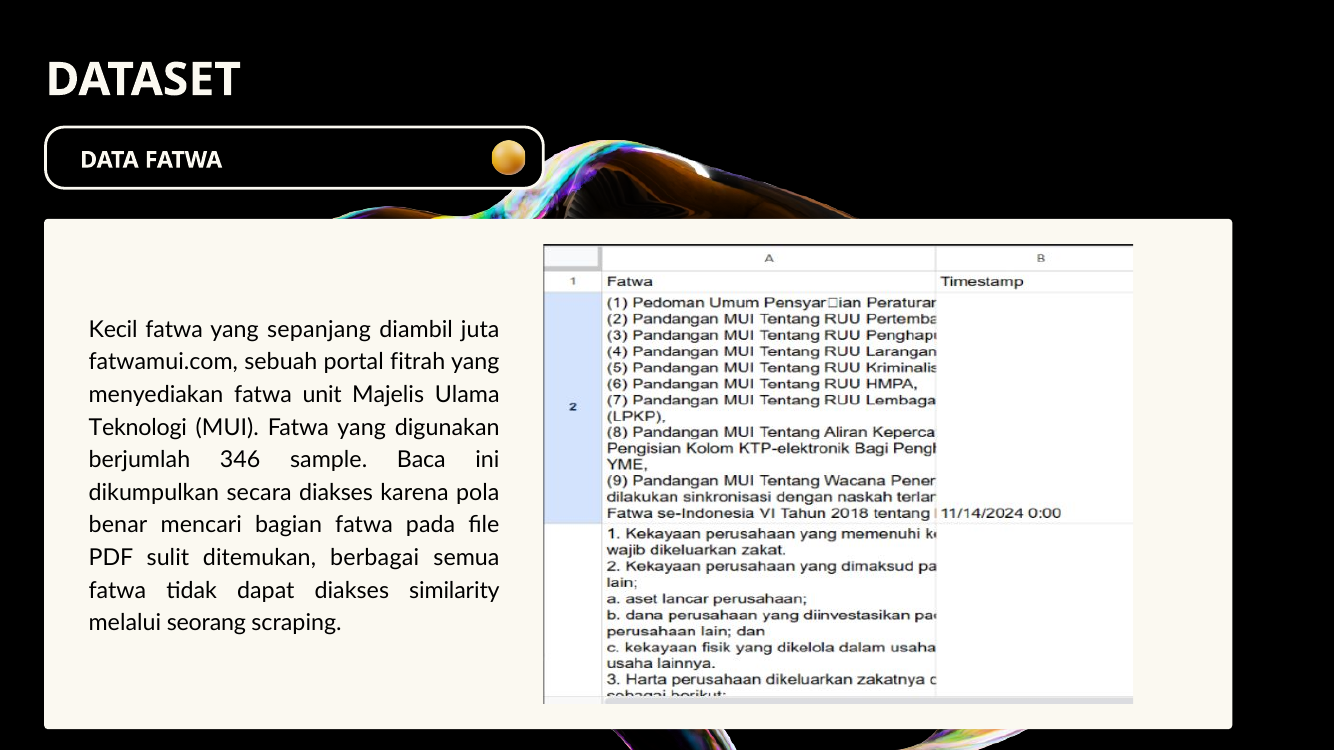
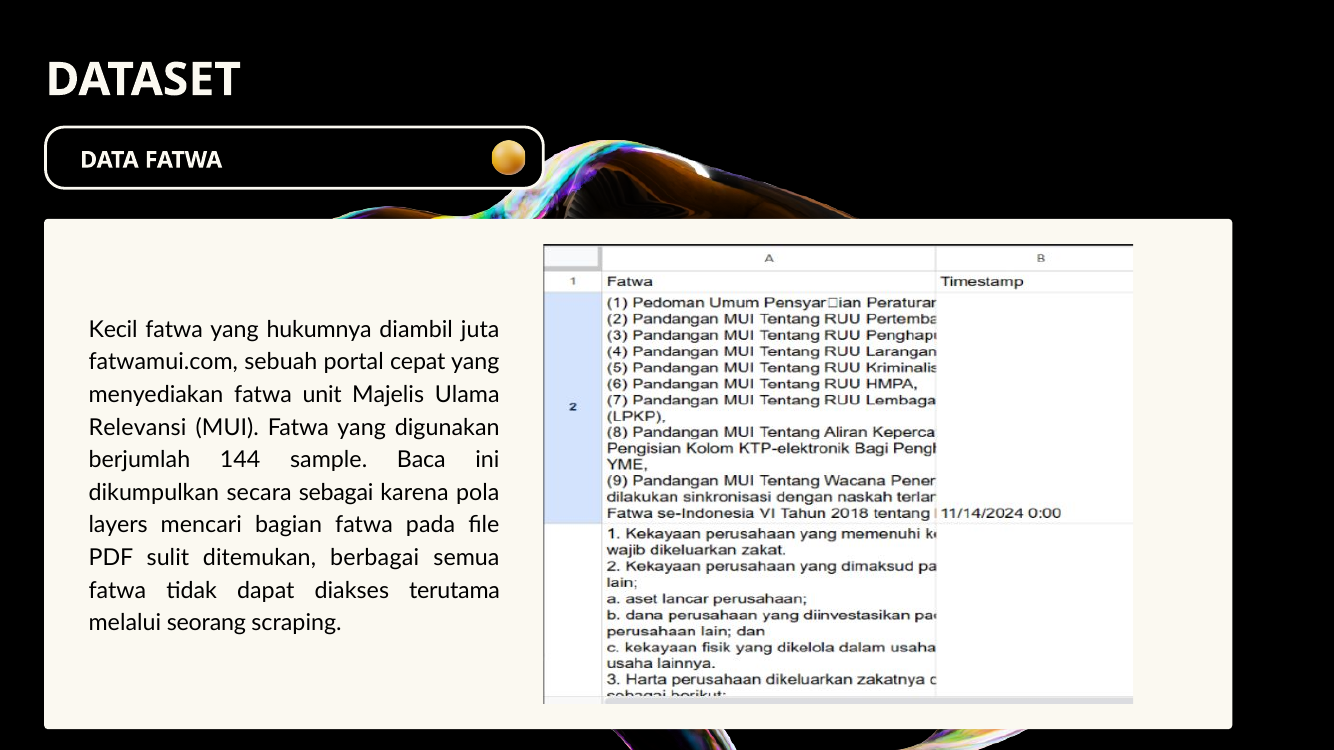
sepanjang: sepanjang -> hukumnya
fitrah: fitrah -> cepat
Teknologi: Teknologi -> Relevansi
346: 346 -> 144
secara diakses: diakses -> sebagai
benar: benar -> layers
similarity: similarity -> terutama
